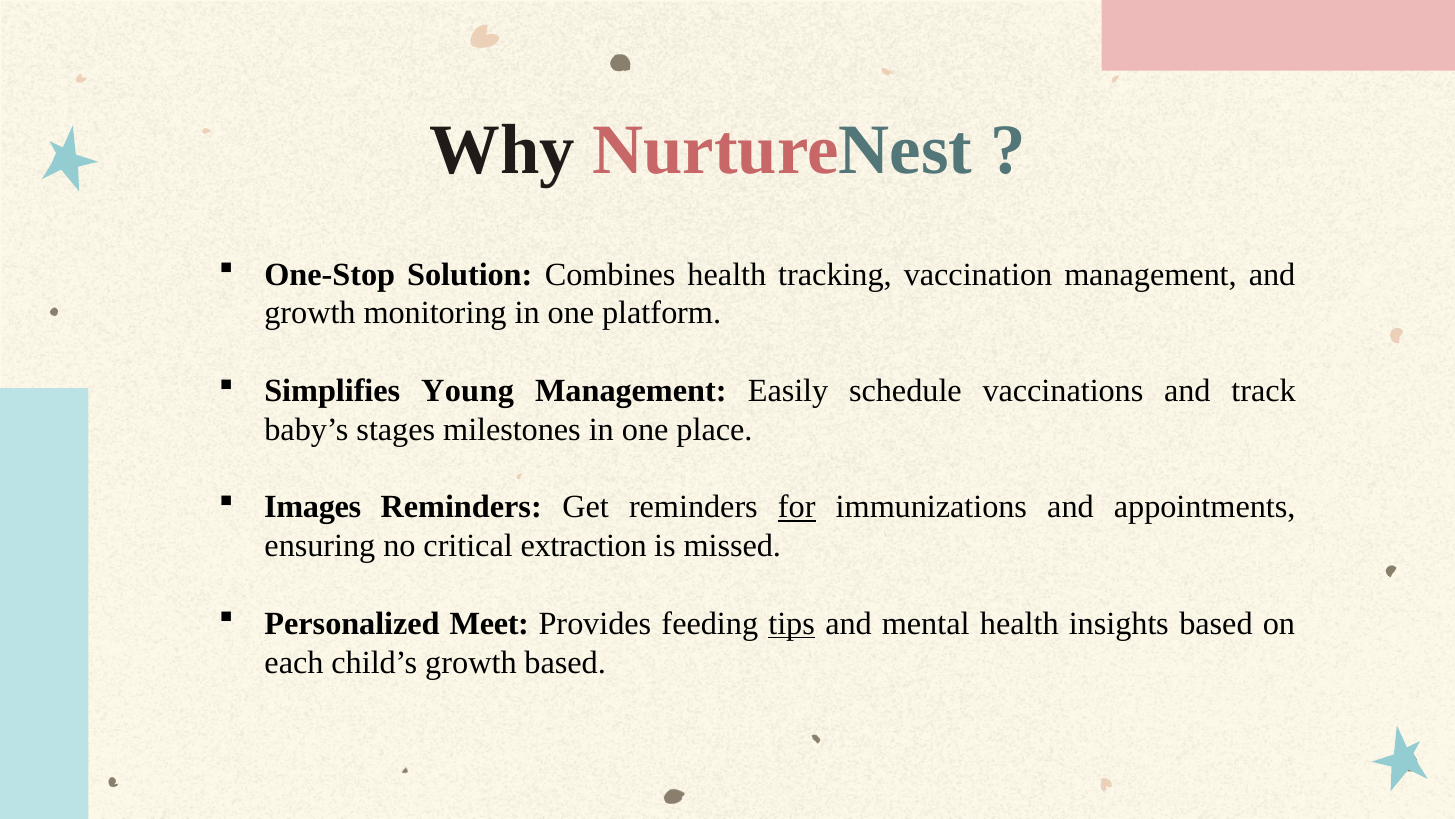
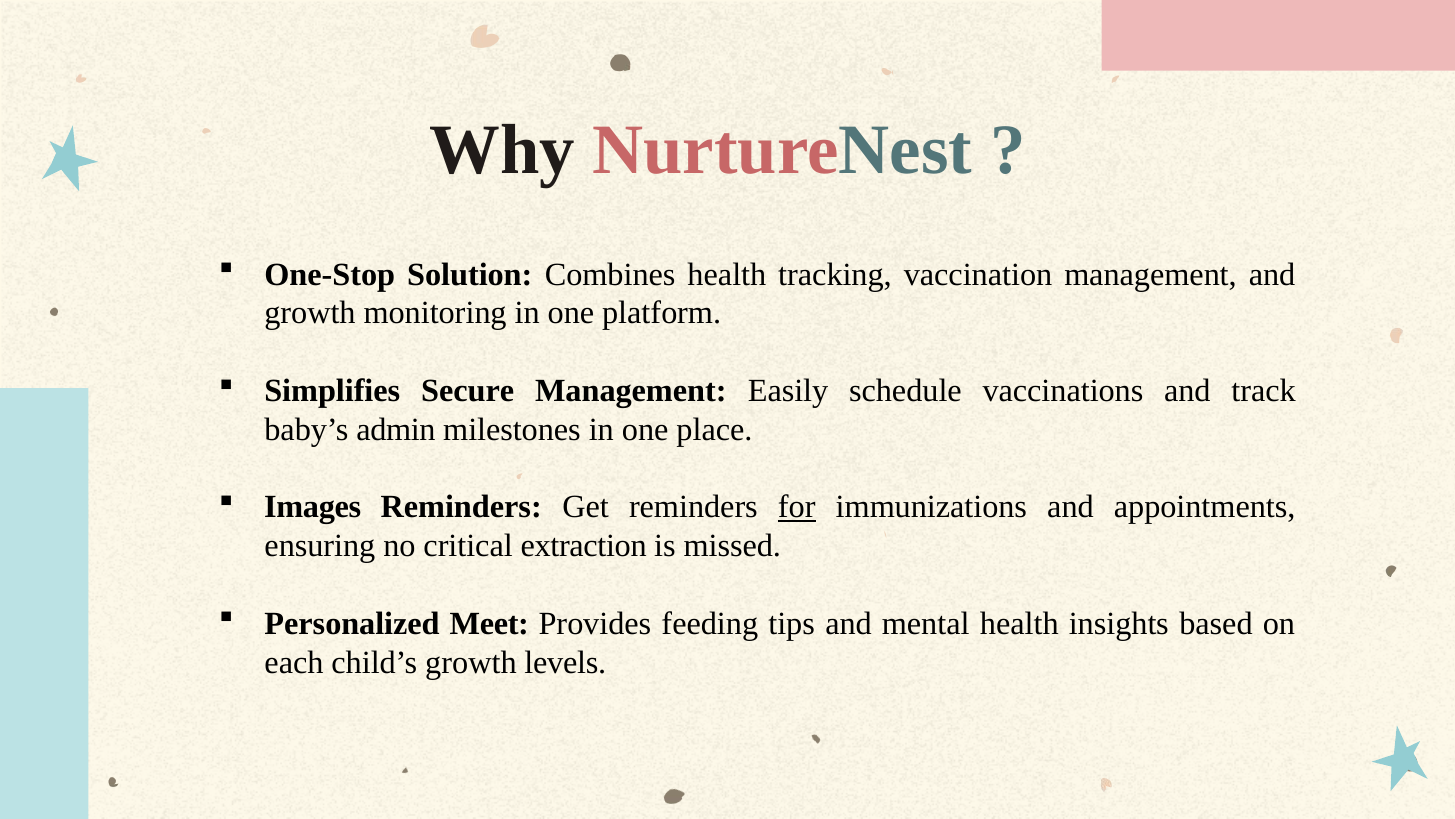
Young: Young -> Secure
stages: stages -> admin
tips underline: present -> none
growth based: based -> levels
